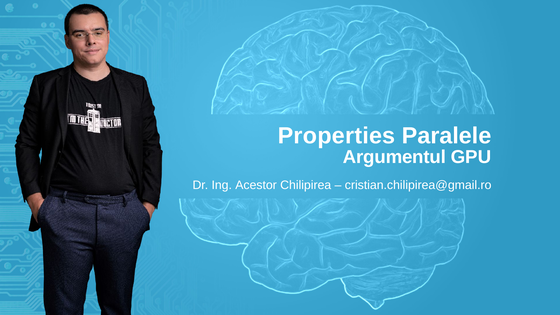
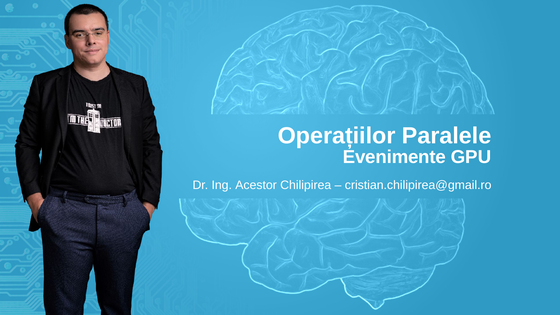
Properties: Properties -> Operațiilor
Argumentul: Argumentul -> Evenimente
